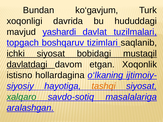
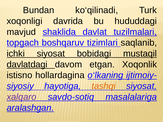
ko‘gavjum: ko‘gavjum -> ko‘qilinadi
yashardi: yashardi -> shaklida
xalqaro colour: green -> purple
